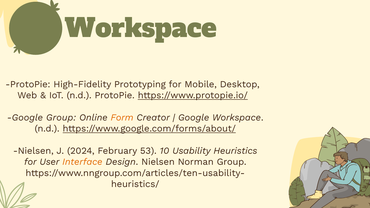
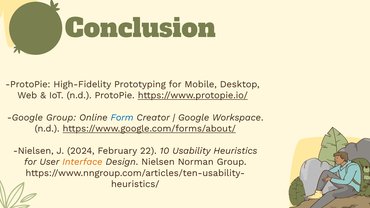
Workspace at (141, 29): Workspace -> Conclusion
Form colour: orange -> blue
53: 53 -> 22
